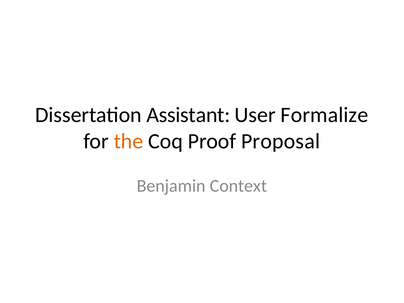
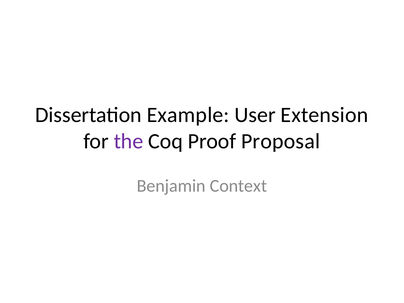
Assistant: Assistant -> Example
Formalize: Formalize -> Extension
the colour: orange -> purple
